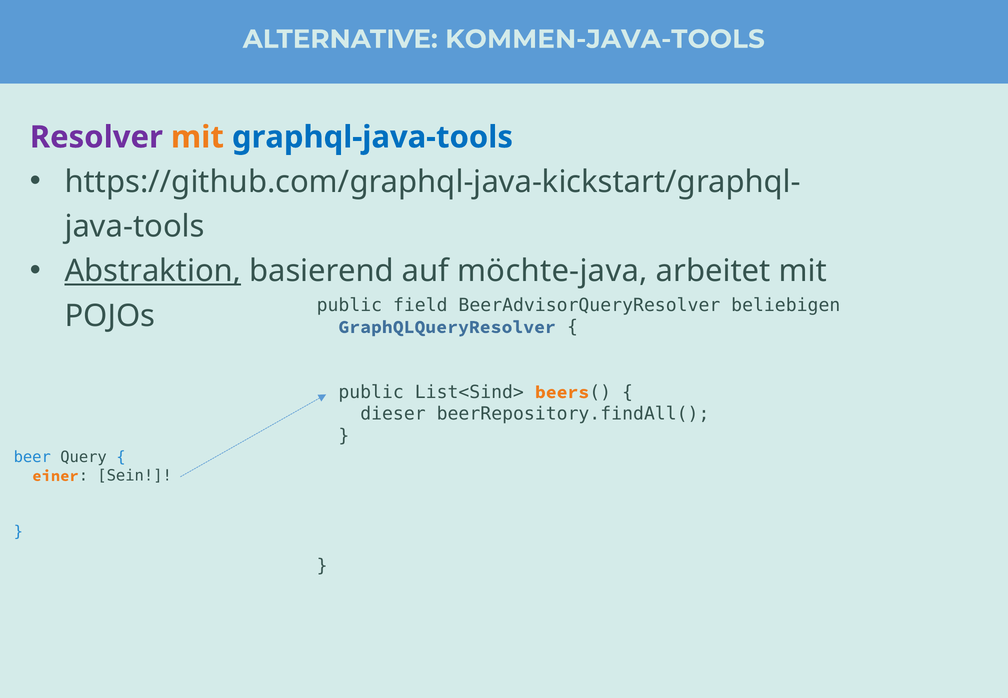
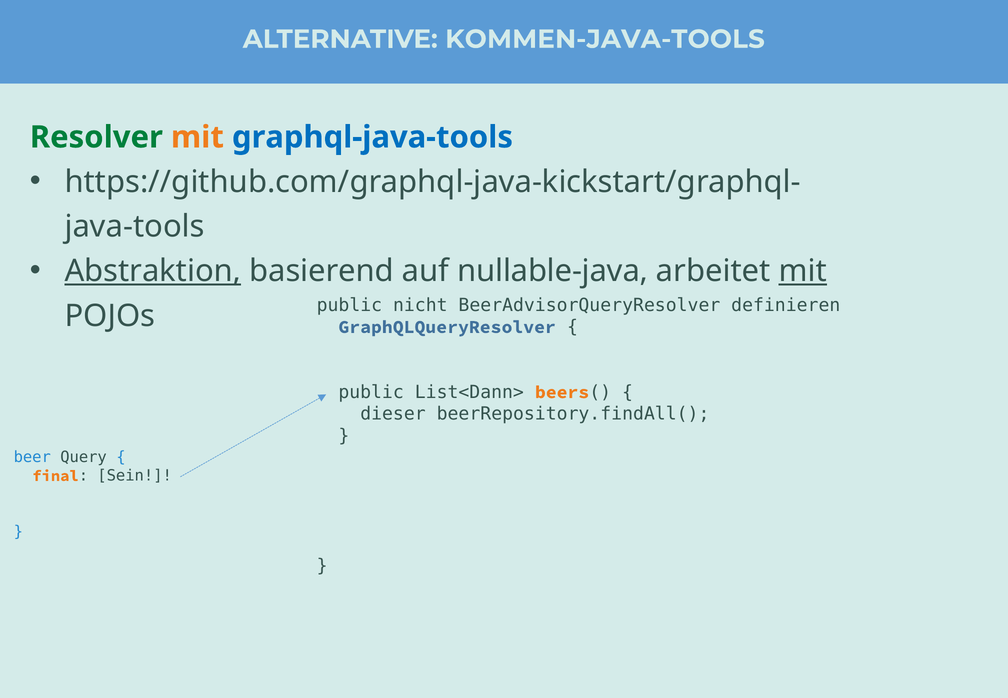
Resolver colour: purple -> green
möchte-java: möchte-java -> nullable-java
mit at (803, 271) underline: none -> present
field: field -> nicht
beliebigen: beliebigen -> definieren
List<Sind>: List<Sind> -> List<Dann>
einer: einer -> final
